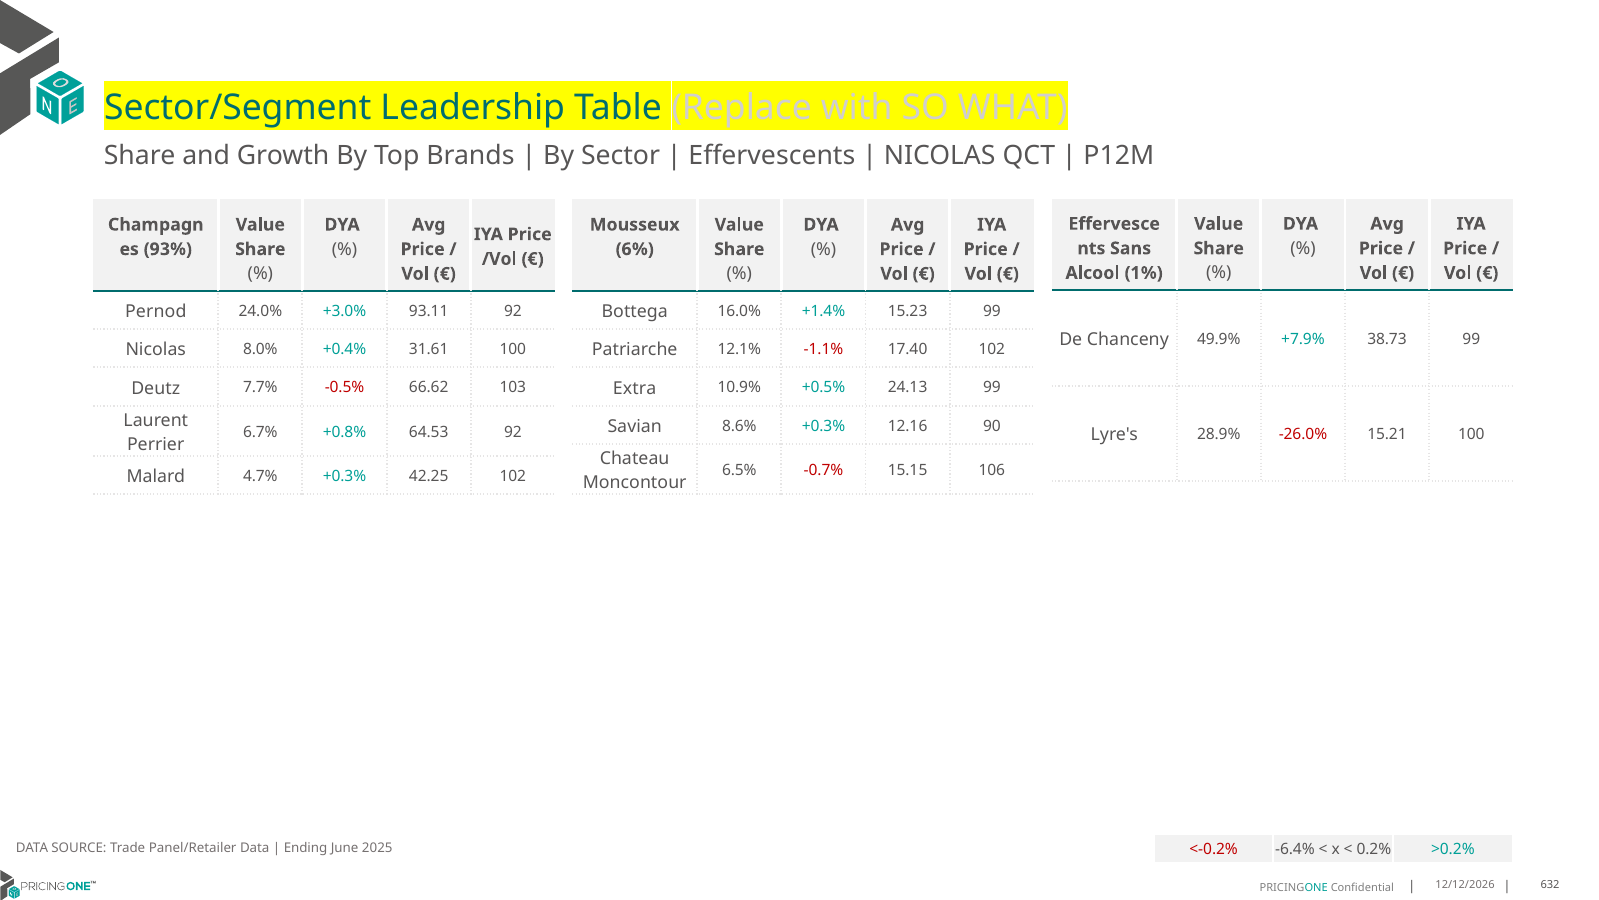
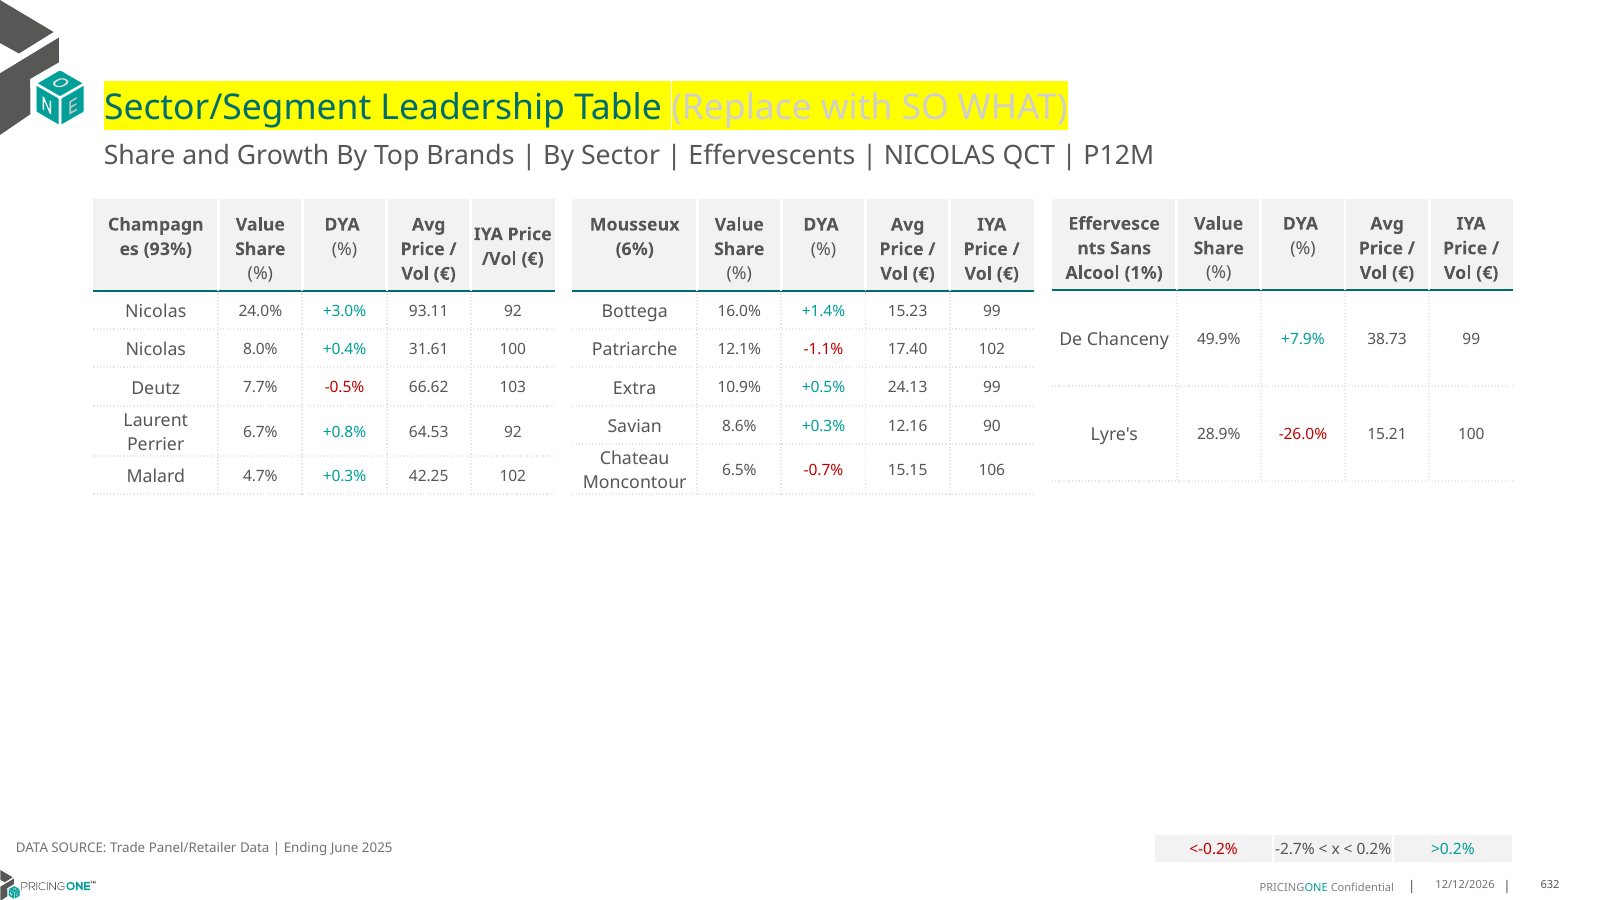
Pernod at (156, 312): Pernod -> Nicolas
-6.4%: -6.4% -> -2.7%
